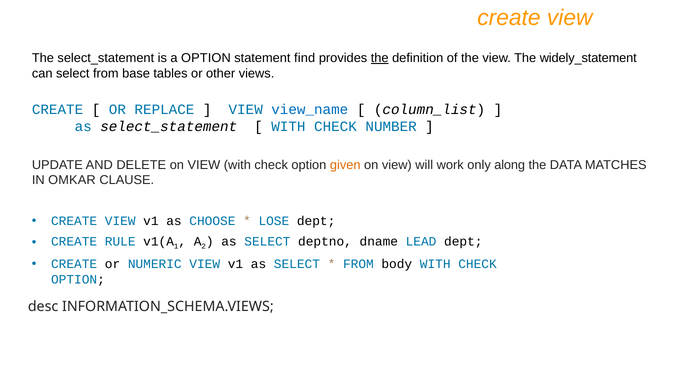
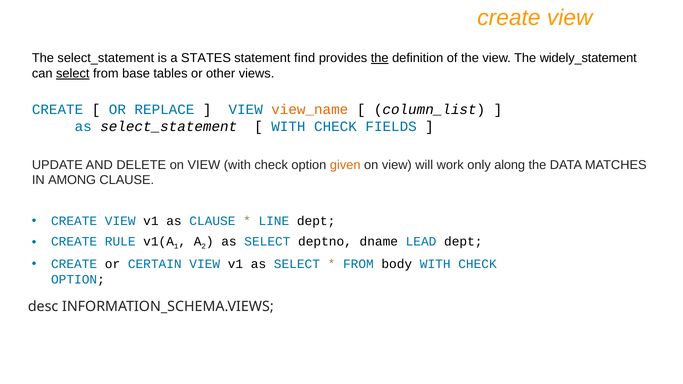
a OPTION: OPTION -> STATES
select at (73, 73) underline: none -> present
view_name colour: blue -> orange
NUMBER: NUMBER -> FIELDS
OMKAR: OMKAR -> AMONG
as CHOOSE: CHOOSE -> CLAUSE
LOSE: LOSE -> LINE
NUMERIC: NUMERIC -> CERTAIN
